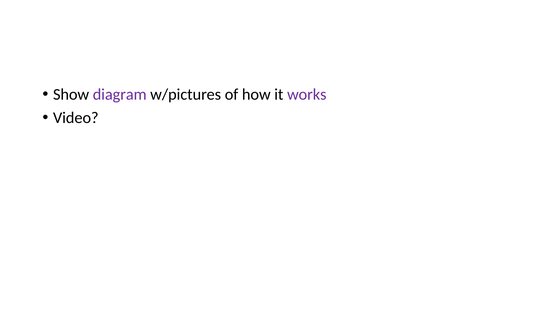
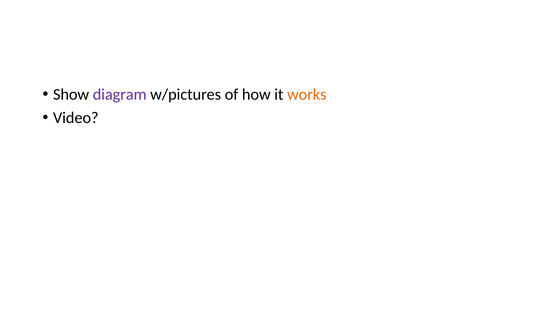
works colour: purple -> orange
